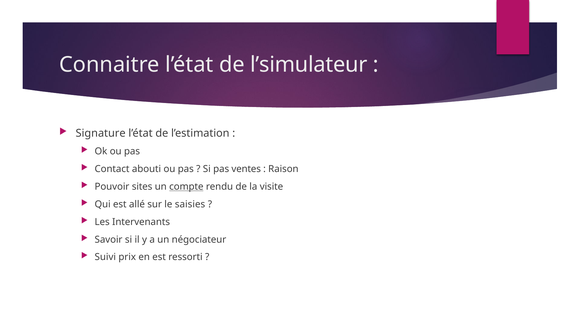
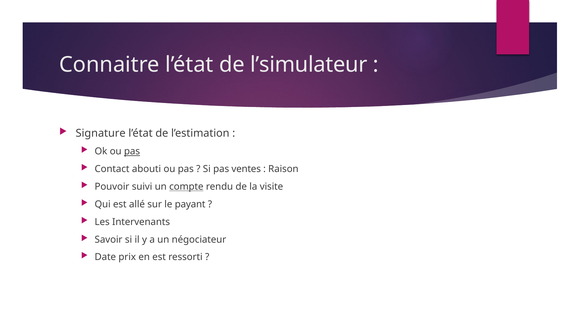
pas at (132, 152) underline: none -> present
sites: sites -> suivi
saisies: saisies -> payant
Suivi: Suivi -> Date
